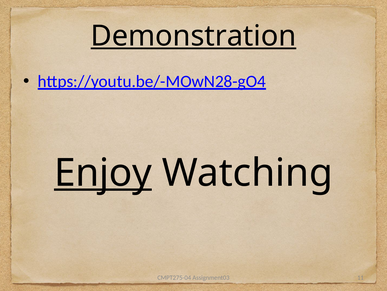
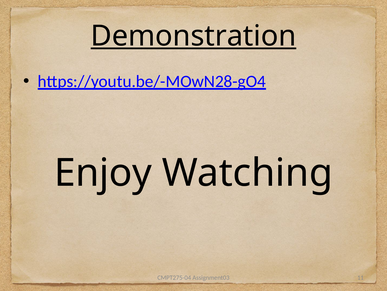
Enjoy underline: present -> none
